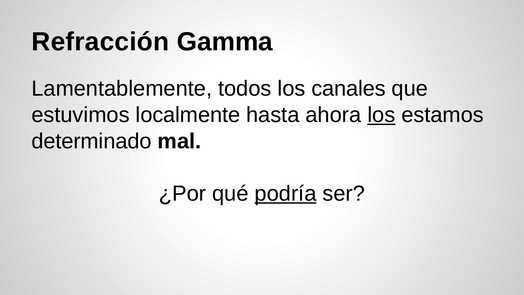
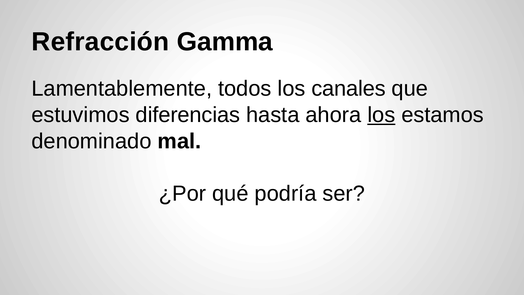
localmente: localmente -> diferencias
determinado: determinado -> denominado
podría underline: present -> none
